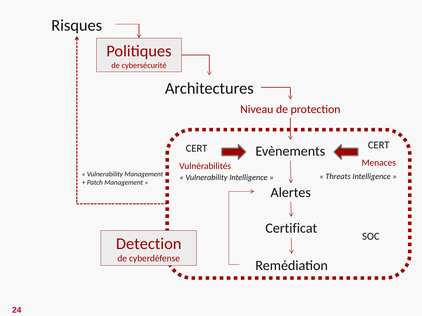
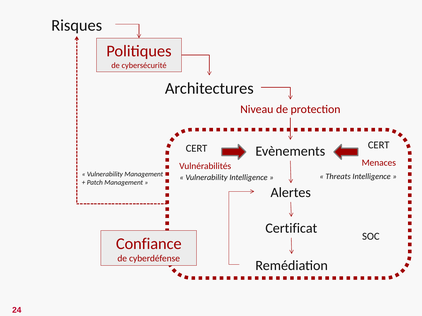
Detection: Detection -> Confiance
